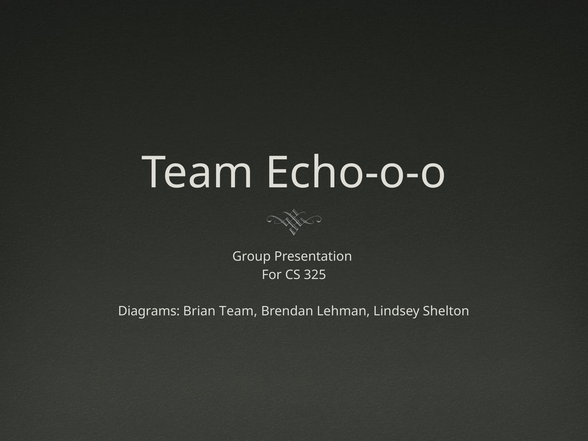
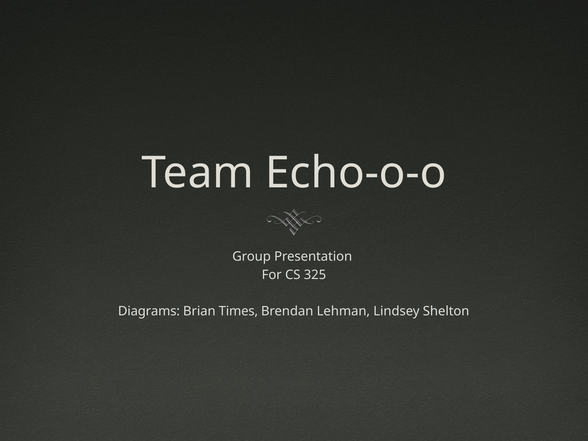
Brian Team: Team -> Times
